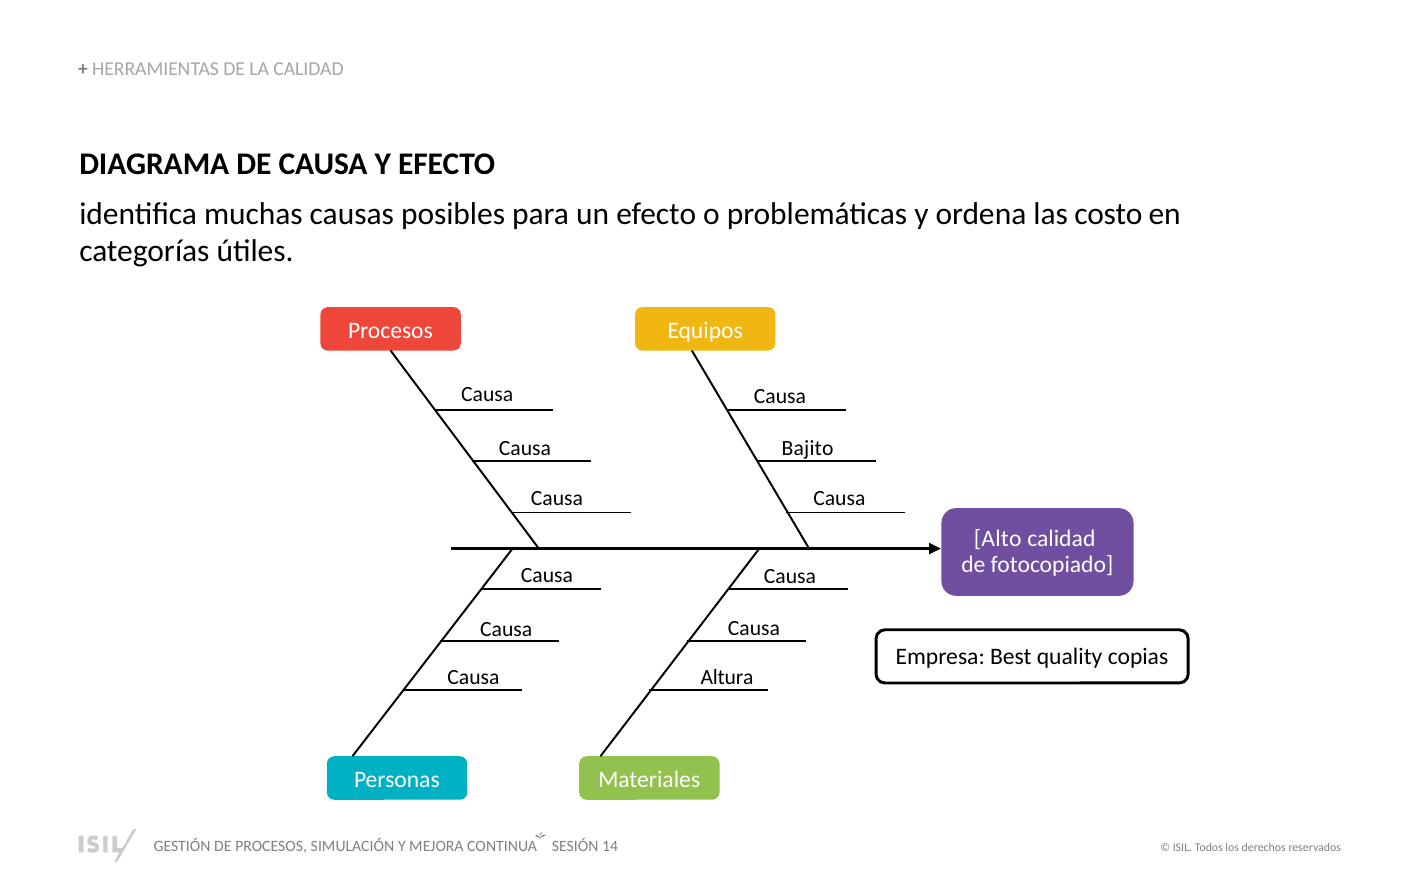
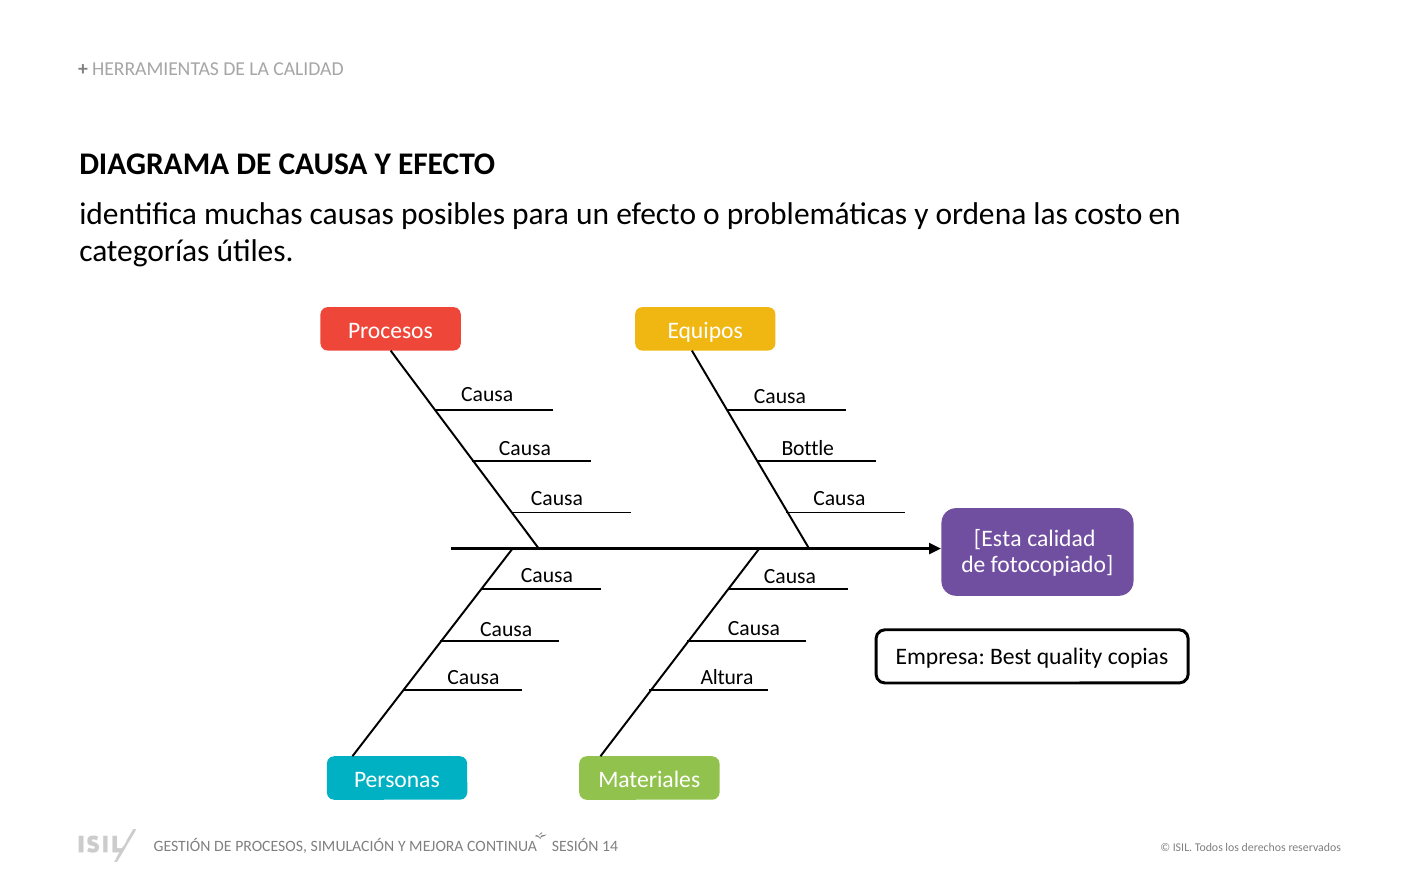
Bajito: Bajito -> Bottle
Alto: Alto -> Esta
